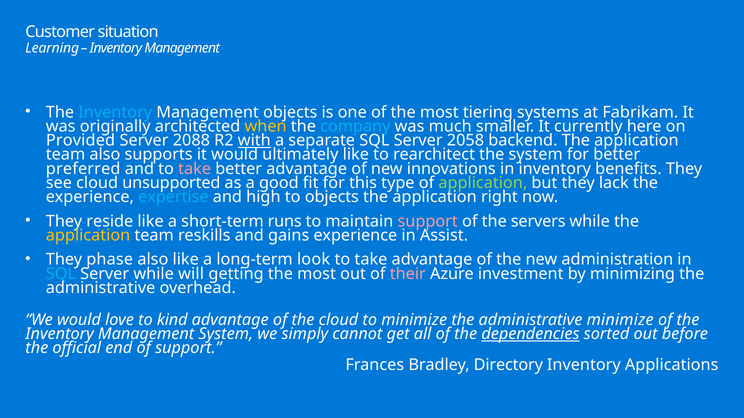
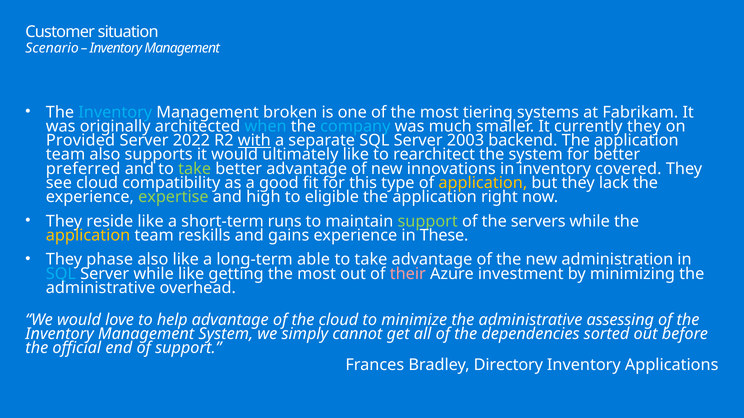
Learning: Learning -> Scenario
Management objects: objects -> broken
when colour: yellow -> light blue
currently here: here -> they
2088: 2088 -> 2022
2058: 2058 -> 2003
take at (195, 169) colour: pink -> light green
benefits: benefits -> covered
unsupported: unsupported -> compatibility
application at (483, 183) colour: light green -> yellow
expertise colour: light blue -> light green
to objects: objects -> eligible
support at (428, 221) colour: pink -> light green
Assist: Assist -> These
look: look -> able
while will: will -> like
kind: kind -> help
administrative minimize: minimize -> assessing
dependencies underline: present -> none
